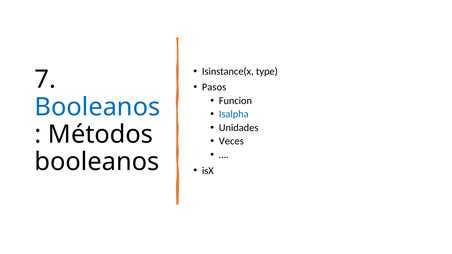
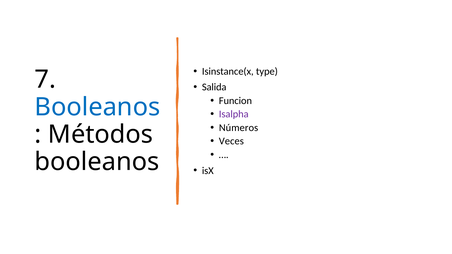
Pasos: Pasos -> Salida
Isalpha colour: blue -> purple
Unidades: Unidades -> Números
